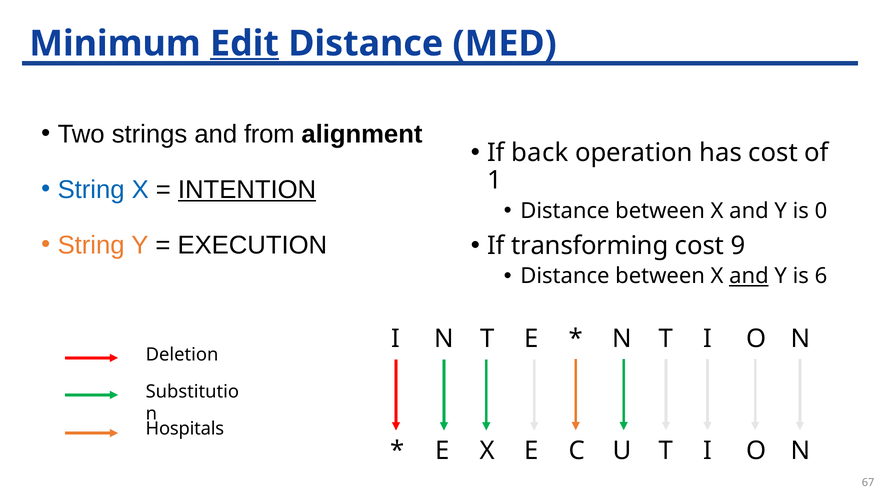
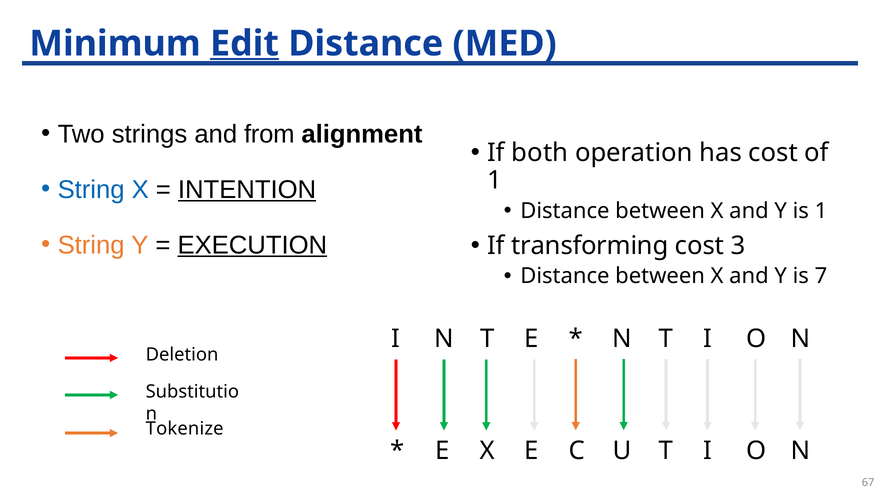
back: back -> both
is 0: 0 -> 1
EXECUTION underline: none -> present
9: 9 -> 3
and at (749, 276) underline: present -> none
6: 6 -> 7
Hospitals: Hospitals -> Tokenize
